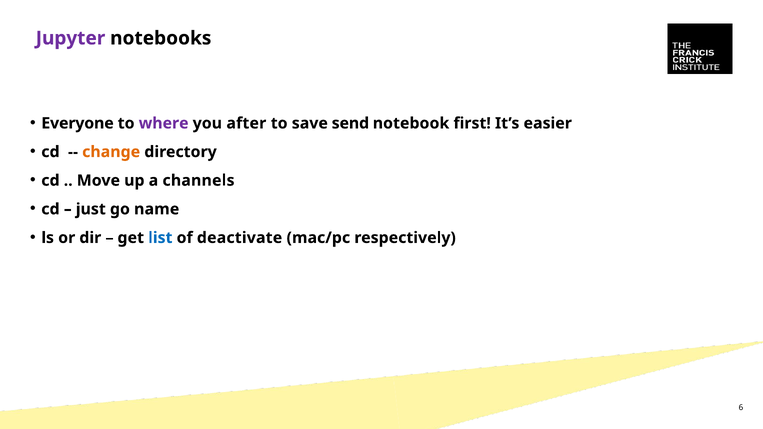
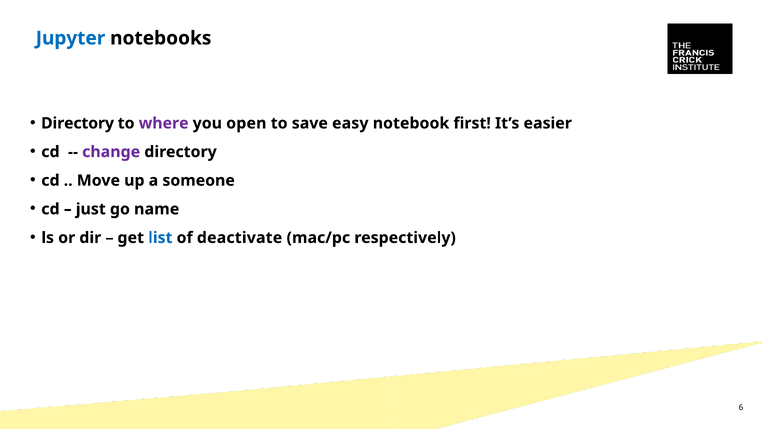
Jupyter colour: purple -> blue
Everyone at (78, 123): Everyone -> Directory
after: after -> open
send: send -> easy
change colour: orange -> purple
channels: channels -> someone
